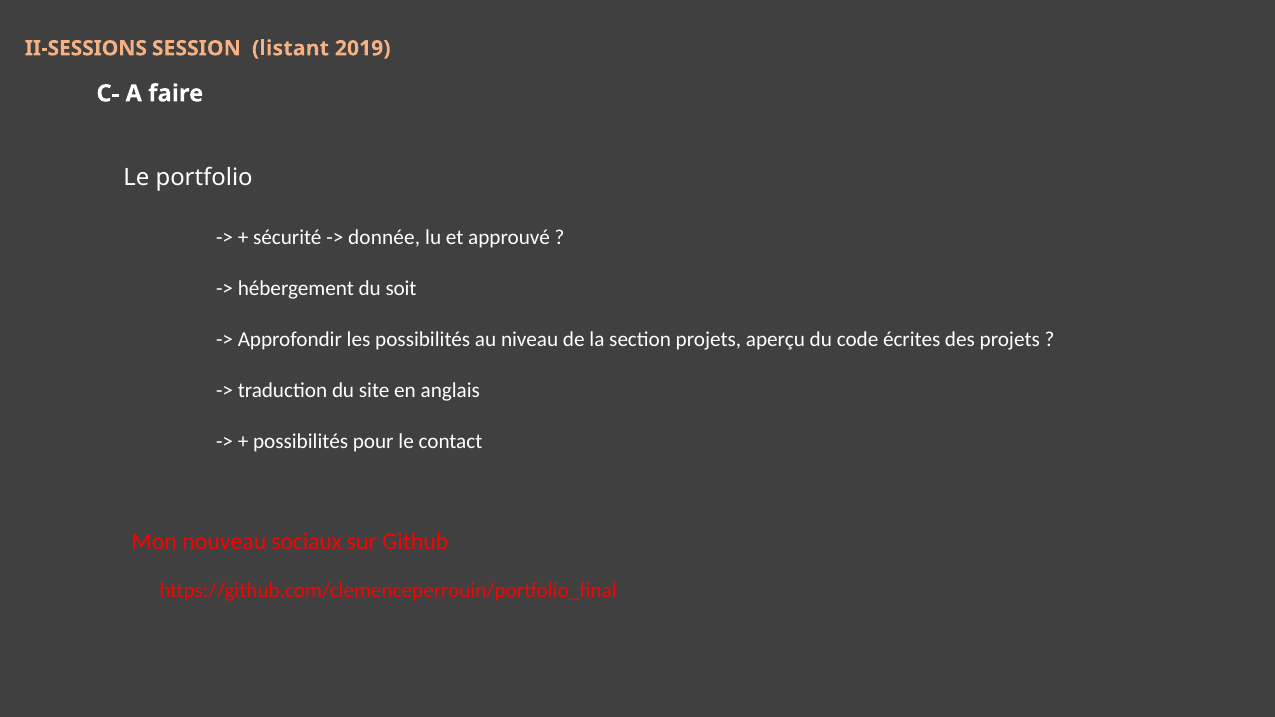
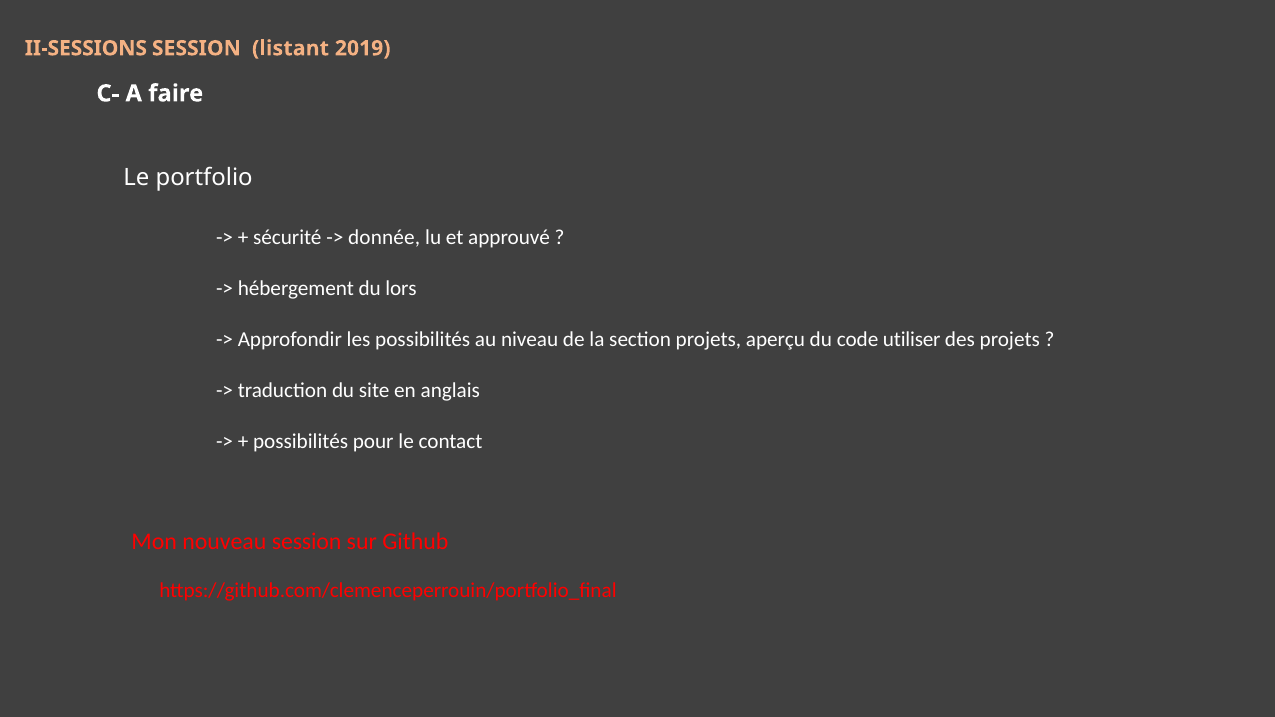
soit: soit -> lors
écrites: écrites -> utiliser
nouveau sociaux: sociaux -> session
